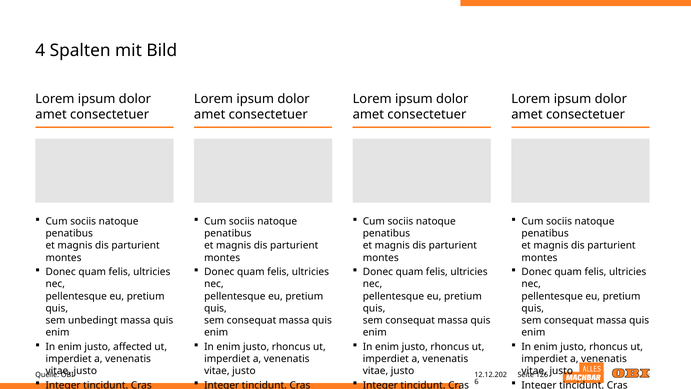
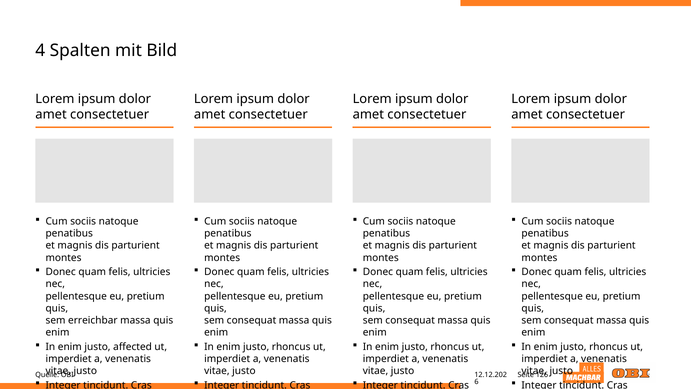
unbedingt: unbedingt -> erreichbar
